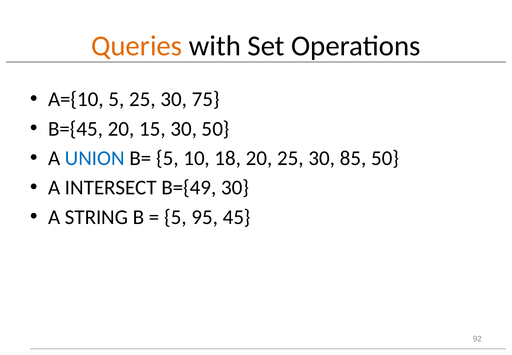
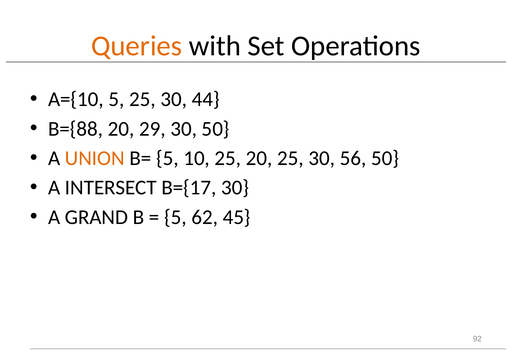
75: 75 -> 44
B={45: B={45 -> B={88
15: 15 -> 29
UNION colour: blue -> orange
10 18: 18 -> 25
85: 85 -> 56
B={49: B={49 -> B={17
STRING: STRING -> GRAND
95: 95 -> 62
